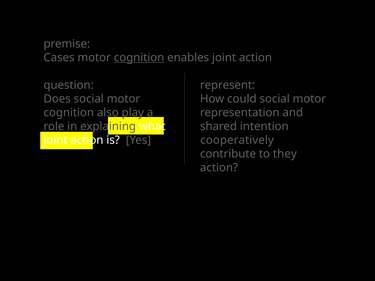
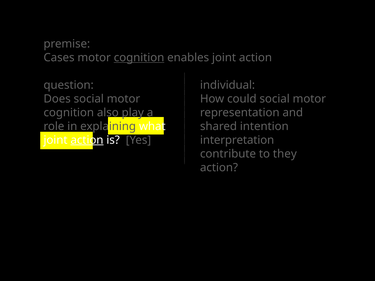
represent: represent -> individual
action at (87, 140) underline: none -> present
cooperatively: cooperatively -> interpretation
